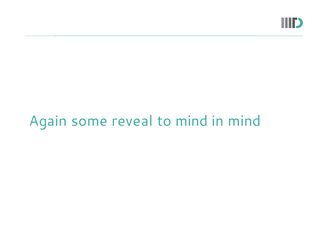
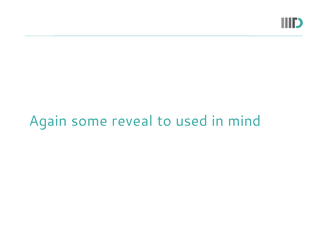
to mind: mind -> used
